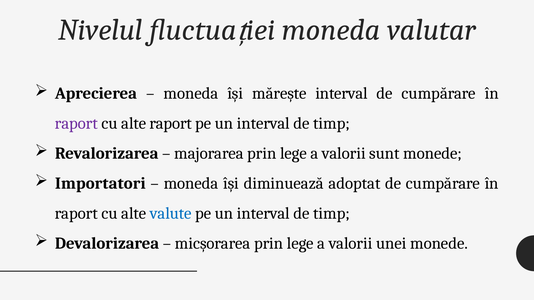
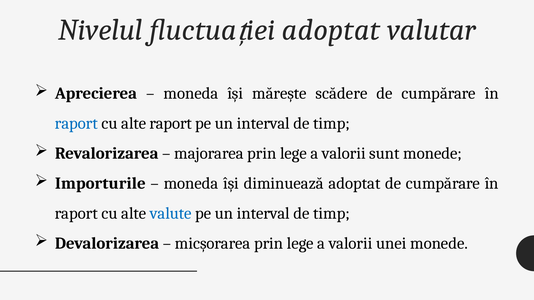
moneda at (331, 30): moneda -> adoptat
mărește interval: interval -> scădere
raport at (76, 123) colour: purple -> blue
Importatori: Importatori -> Importurile
